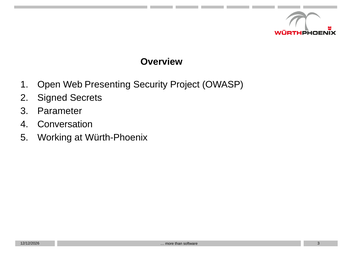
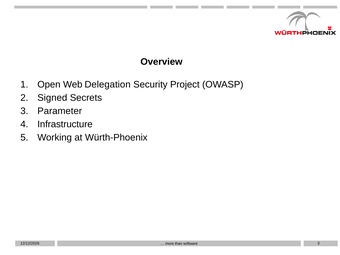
Presenting: Presenting -> Delegation
Conversation: Conversation -> Infrastructure
